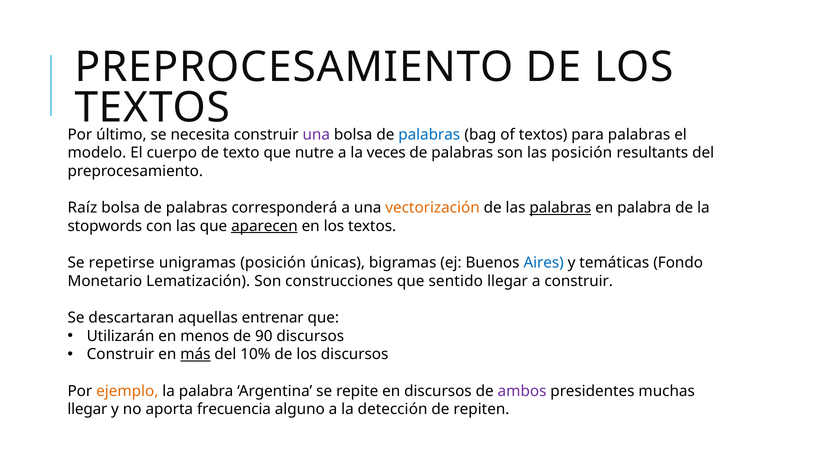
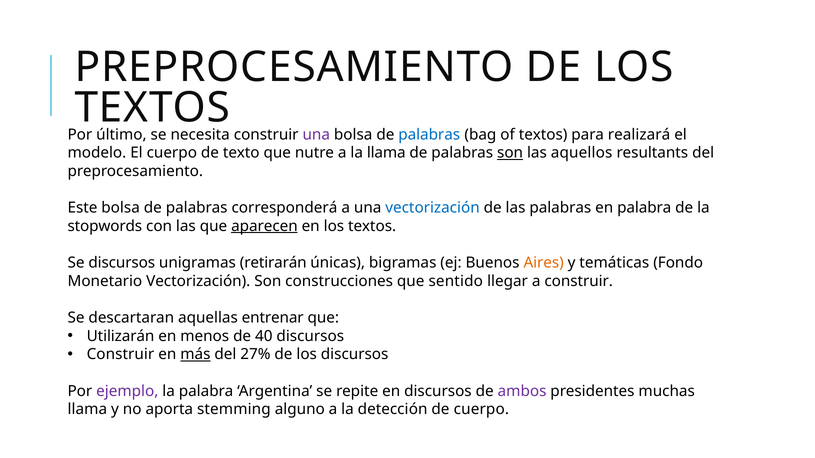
para palabras: palabras -> realizará
la veces: veces -> llama
son at (510, 153) underline: none -> present
las posición: posición -> aquellos
Raíz: Raíz -> Este
vectorización at (432, 208) colour: orange -> blue
palabras at (560, 208) underline: present -> none
Se repetirse: repetirse -> discursos
unigramas posición: posición -> retirarán
Aires colour: blue -> orange
Monetario Lematización: Lematización -> Vectorización
90: 90 -> 40
10%: 10% -> 27%
ejemplo colour: orange -> purple
llegar at (87, 410): llegar -> llama
frecuencia: frecuencia -> stemming
de repiten: repiten -> cuerpo
